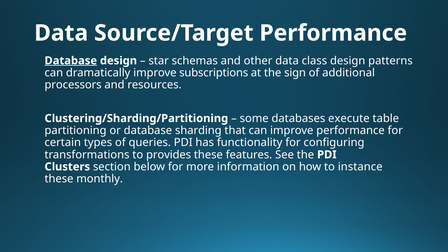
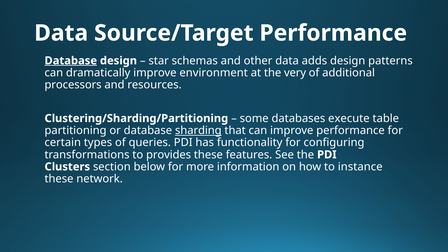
class: class -> adds
subscriptions: subscriptions -> environment
sign: sign -> very
sharding underline: none -> present
monthly: monthly -> network
